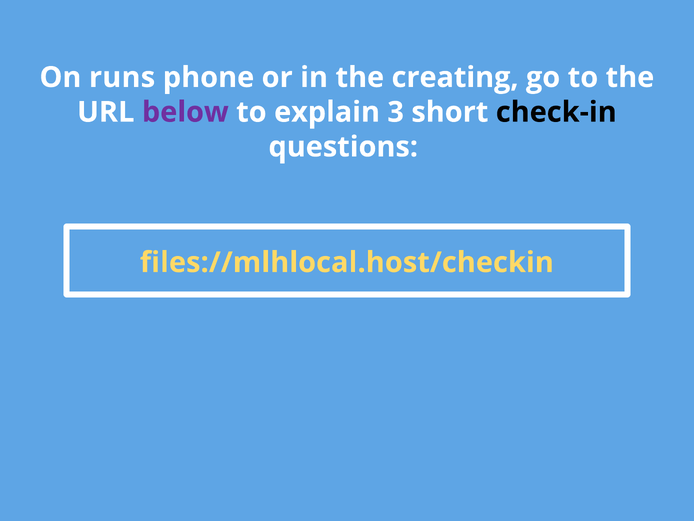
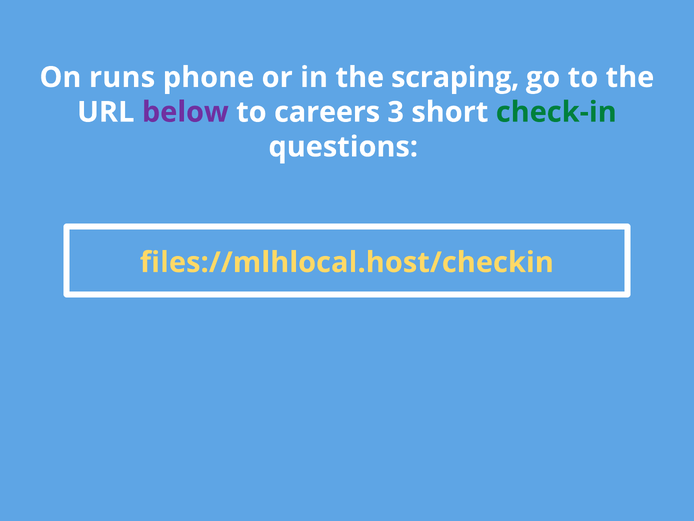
creating: creating -> scraping
explain: explain -> careers
check-in colour: black -> green
